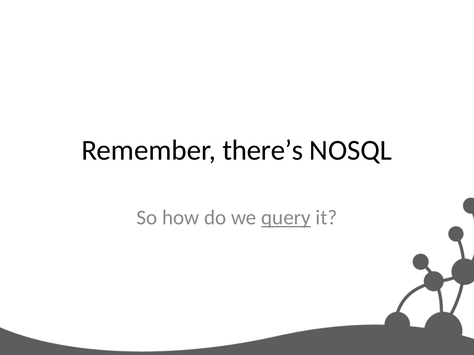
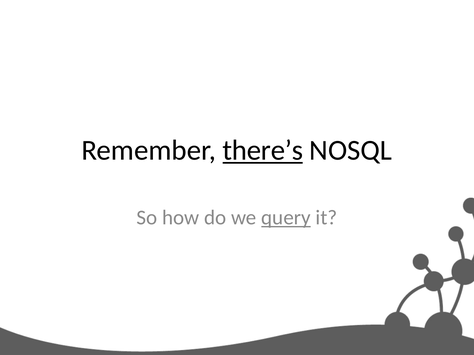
there’s underline: none -> present
